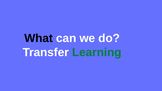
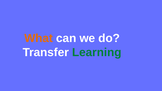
What colour: black -> orange
